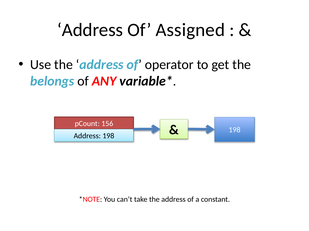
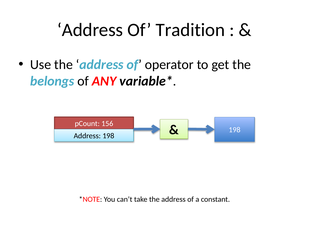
Assigned: Assigned -> Tradition
